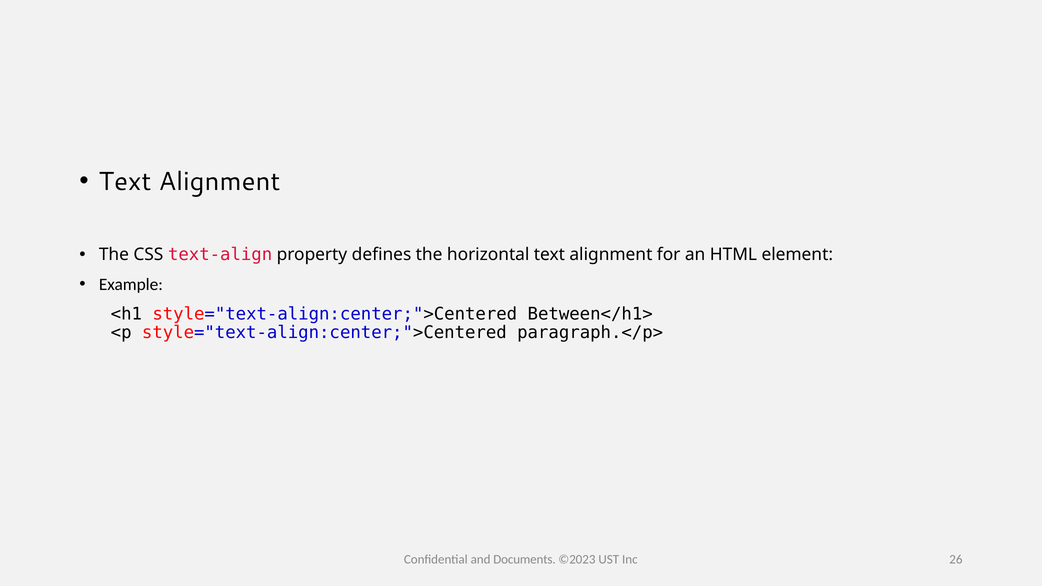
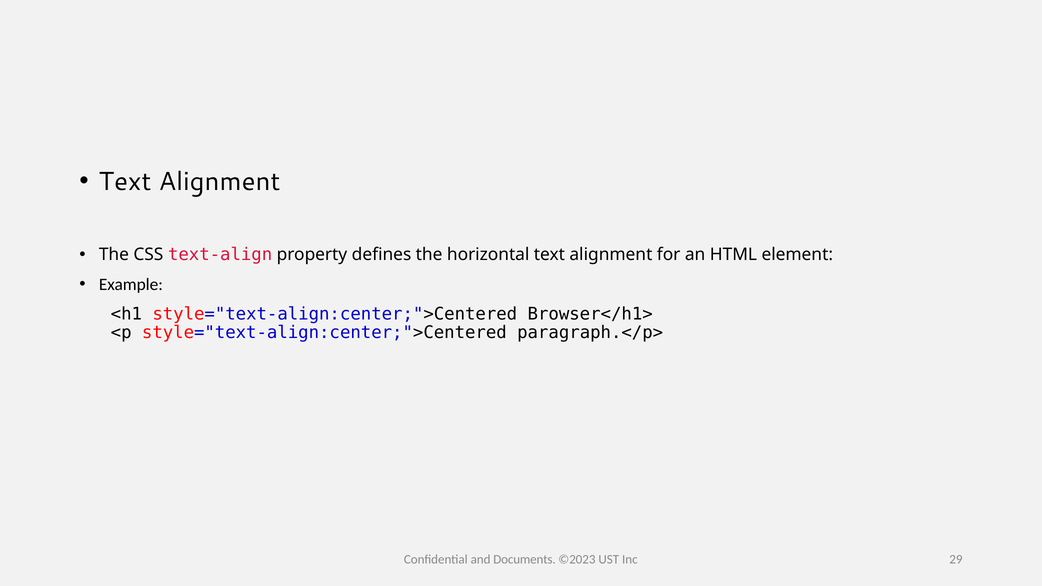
Between</h1>: Between</h1> -> Browser</h1>
26: 26 -> 29
